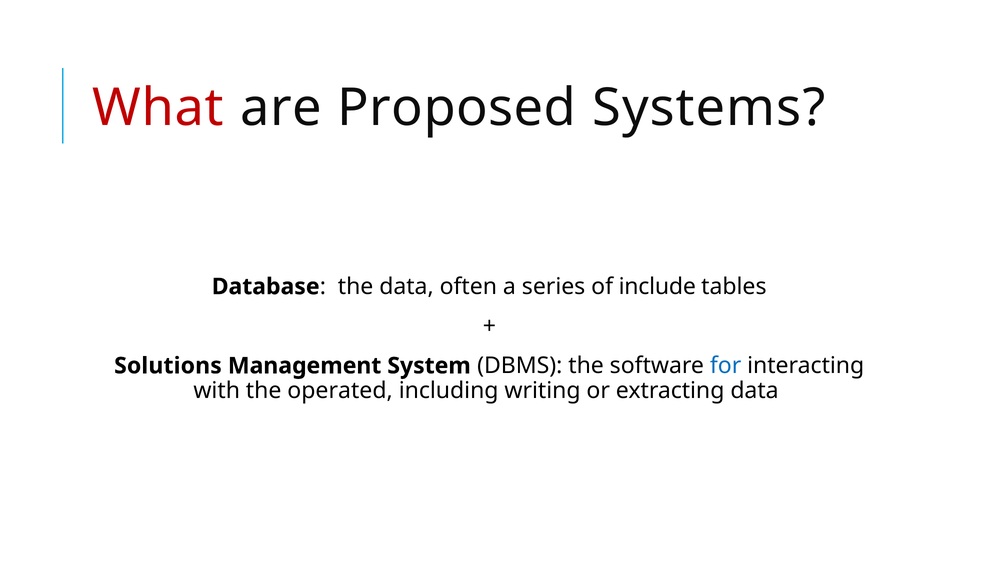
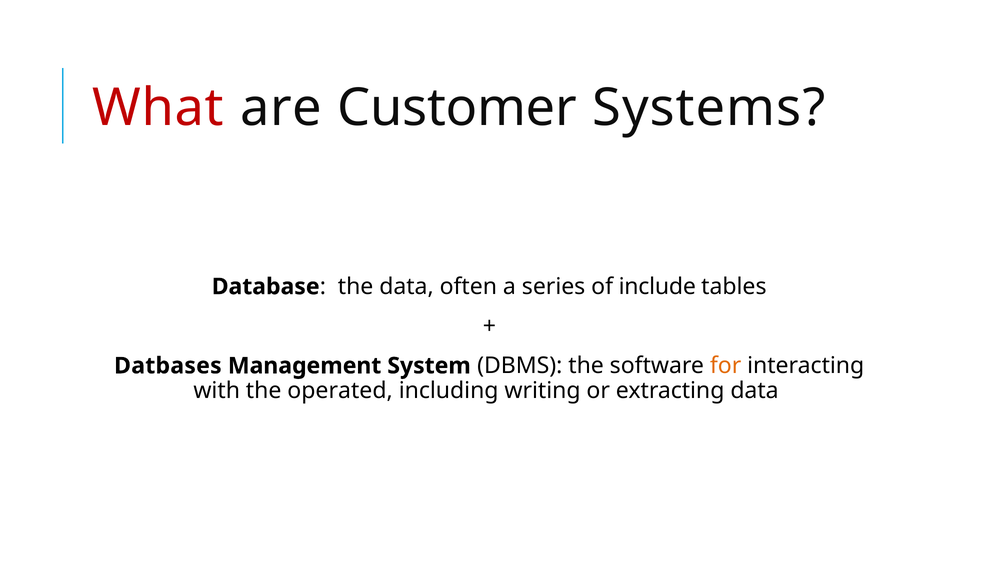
Proposed: Proposed -> Customer
Solutions: Solutions -> Datbases
for colour: blue -> orange
